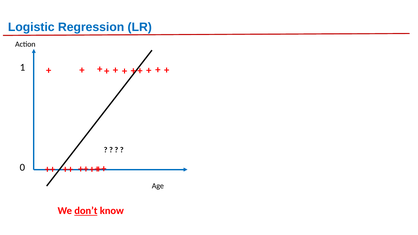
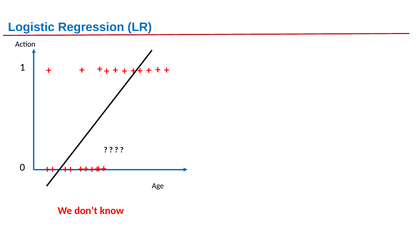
don’t underline: present -> none
